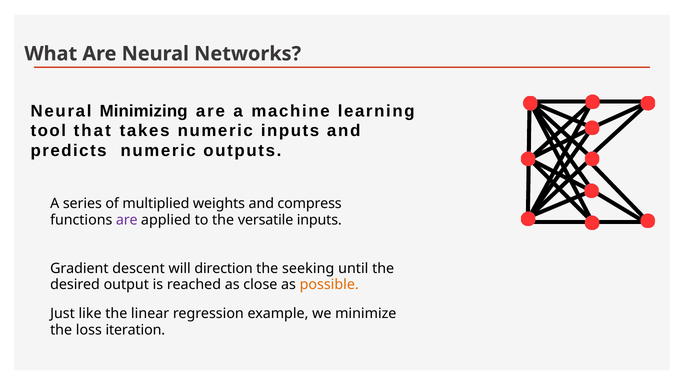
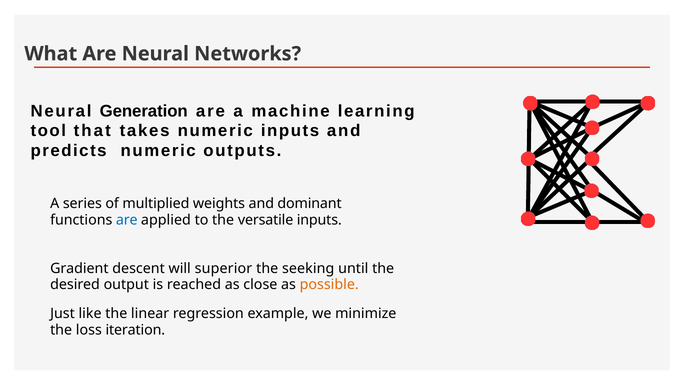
Minimizing: Minimizing -> Generation
compress: compress -> dominant
are at (127, 220) colour: purple -> blue
direction: direction -> superior
